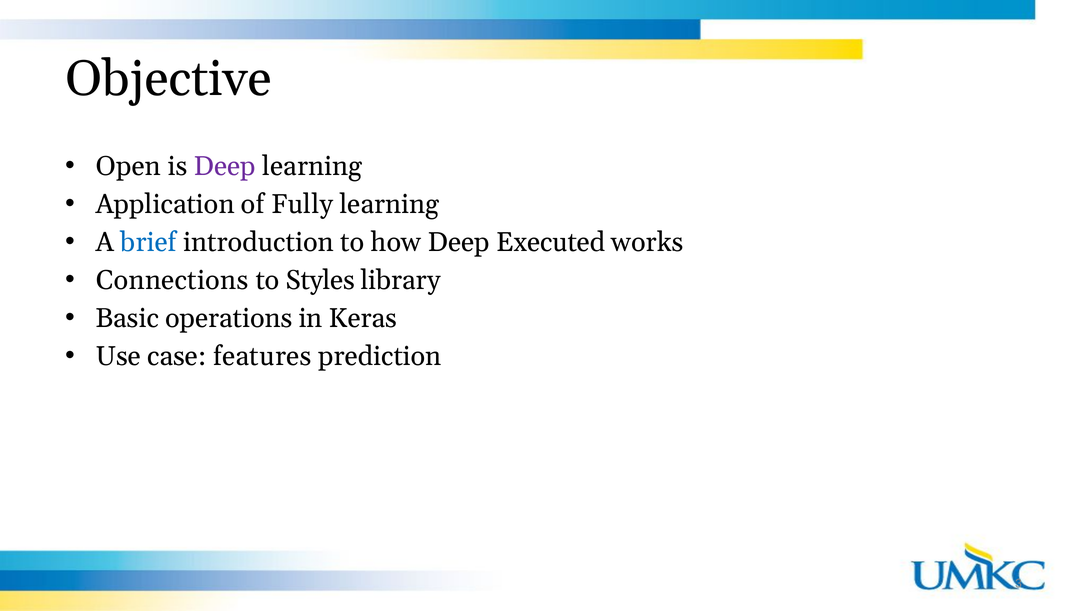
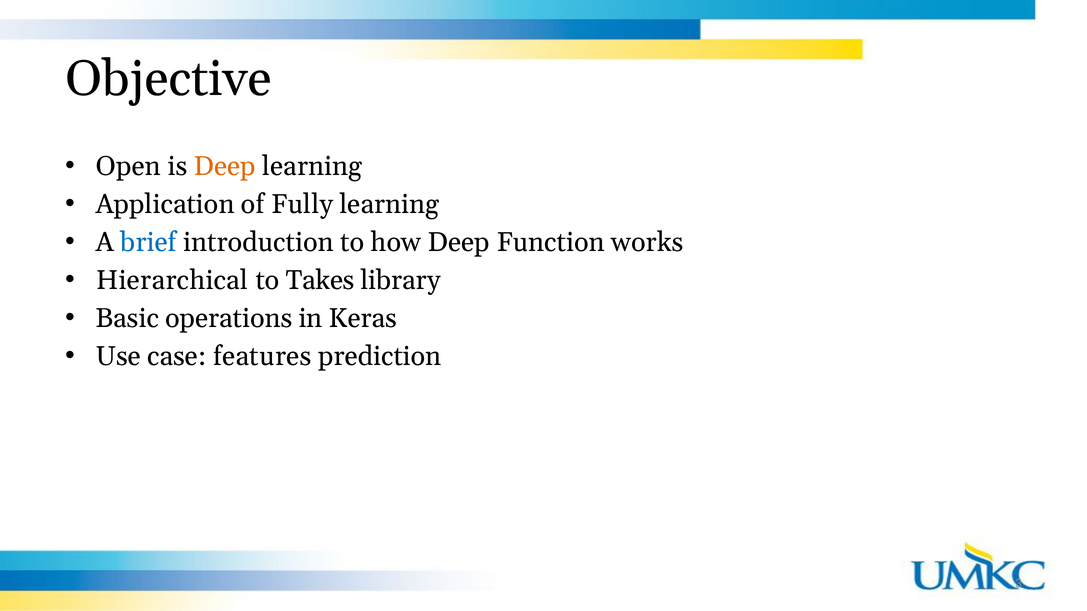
Deep at (225, 166) colour: purple -> orange
Executed: Executed -> Function
Connections: Connections -> Hierarchical
Styles: Styles -> Takes
